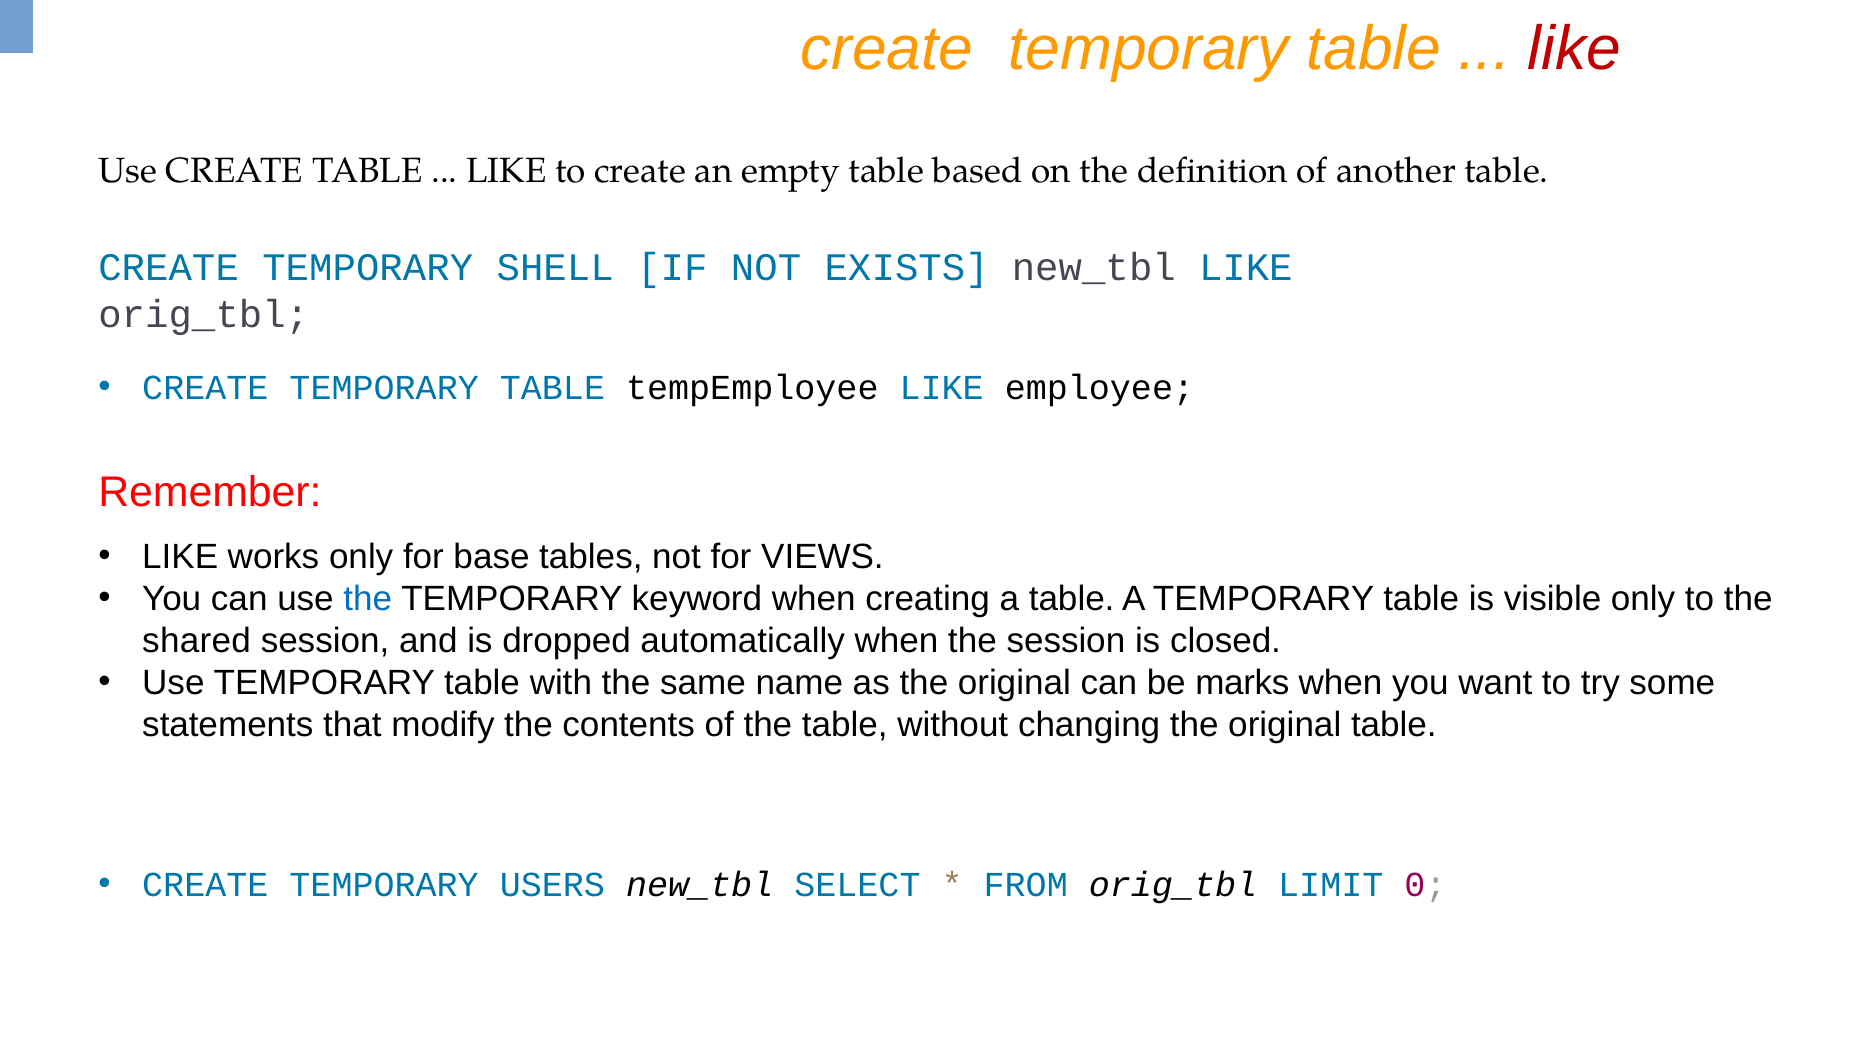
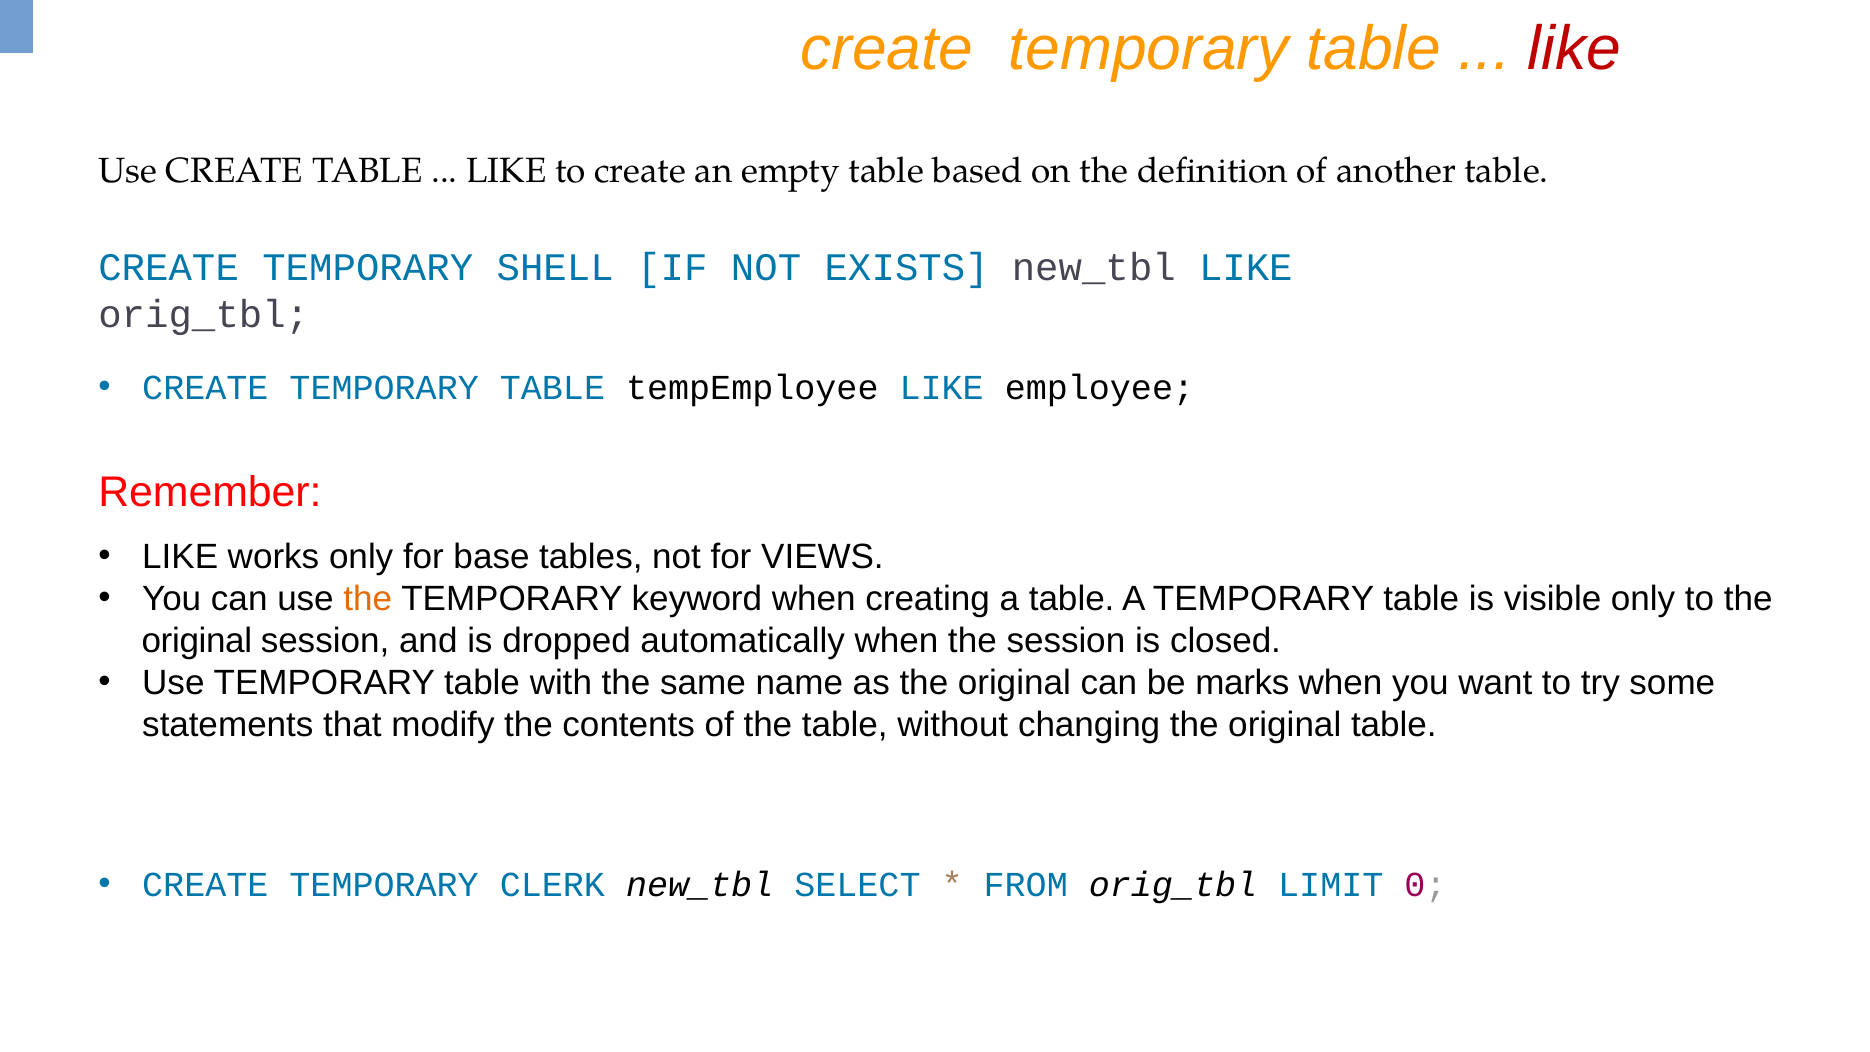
the at (368, 599) colour: blue -> orange
shared at (197, 641): shared -> original
USERS: USERS -> CLERK
